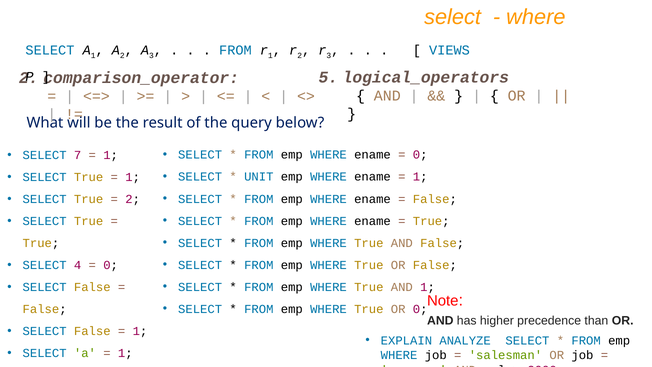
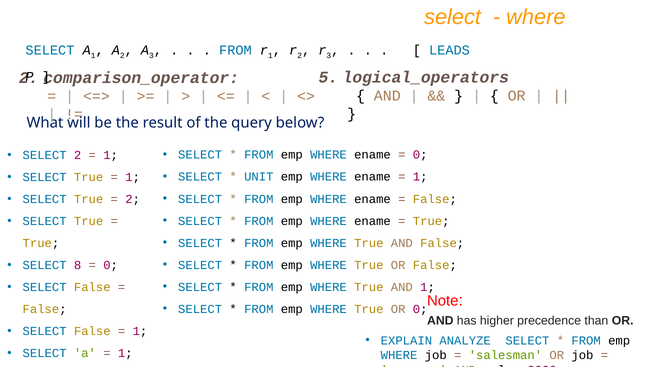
VIEWS: VIEWS -> LEADS
SELECT 7: 7 -> 2
4: 4 -> 8
